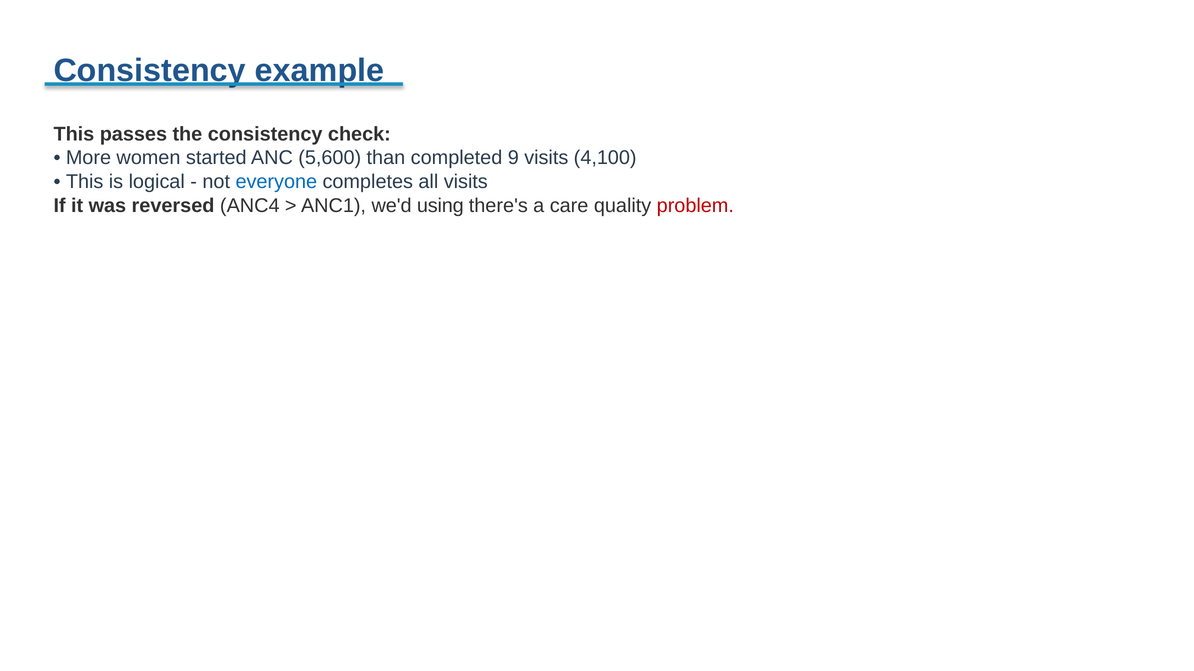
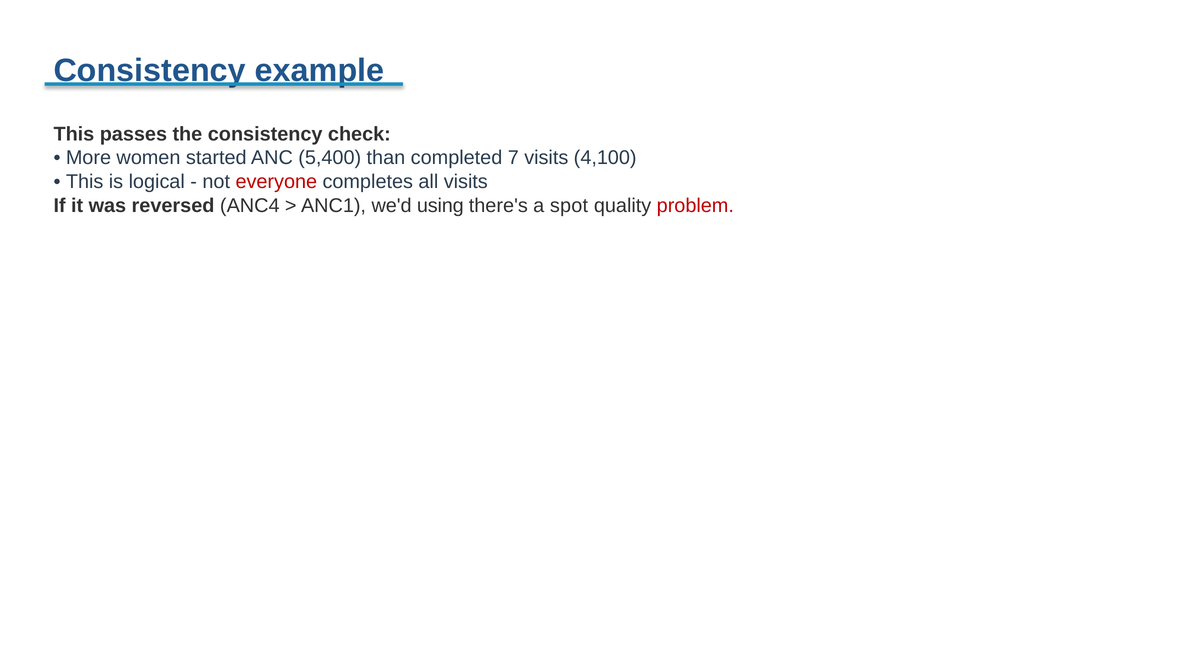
5,600: 5,600 -> 5,400
9: 9 -> 7
everyone colour: blue -> red
care: care -> spot
